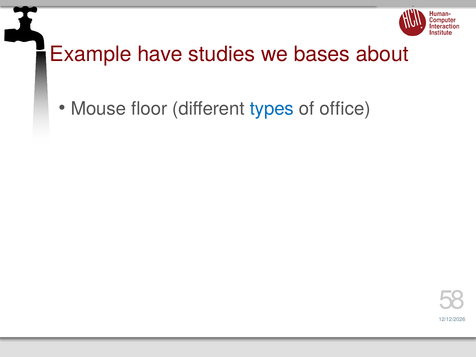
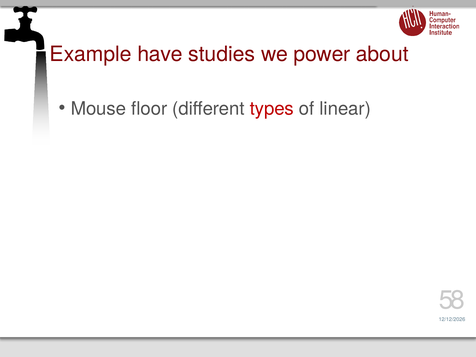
bases: bases -> power
types colour: blue -> red
office: office -> linear
